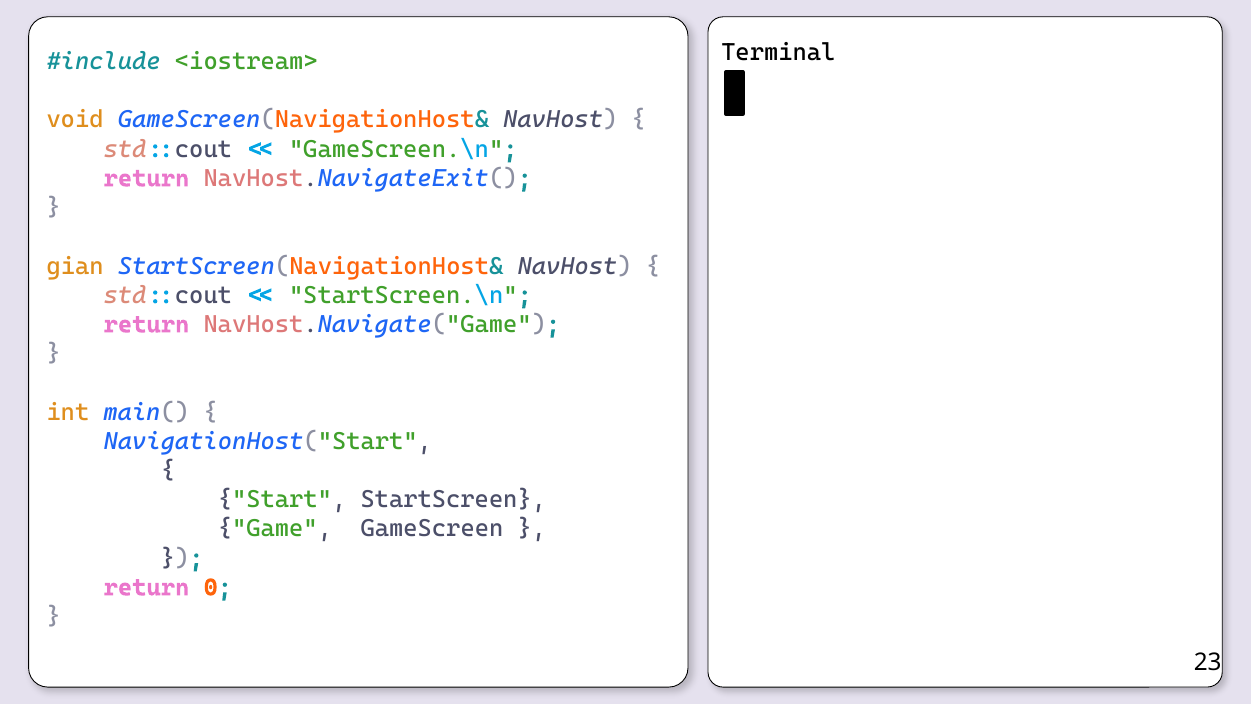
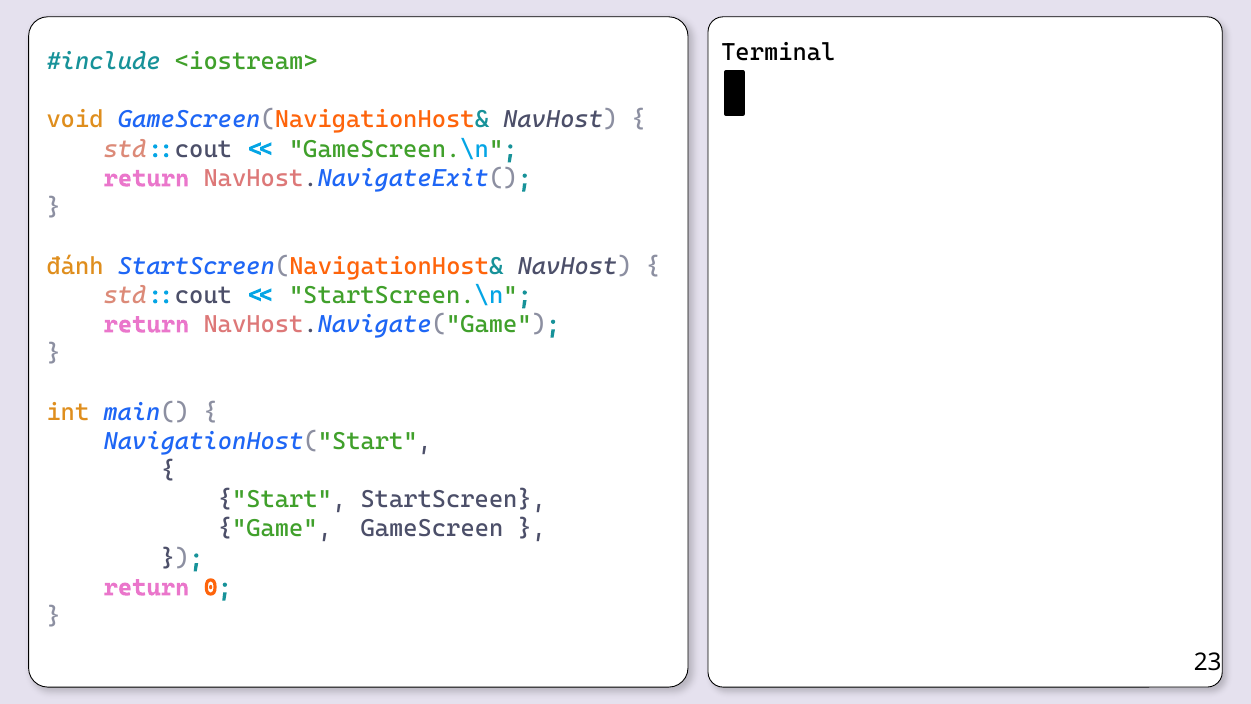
gian: gian -> đánh
